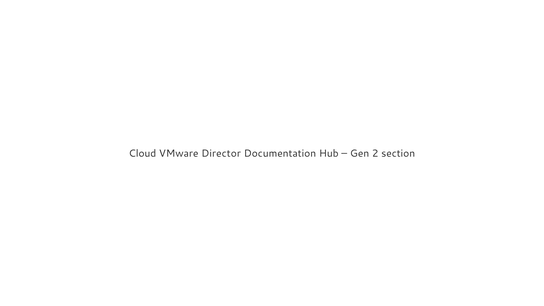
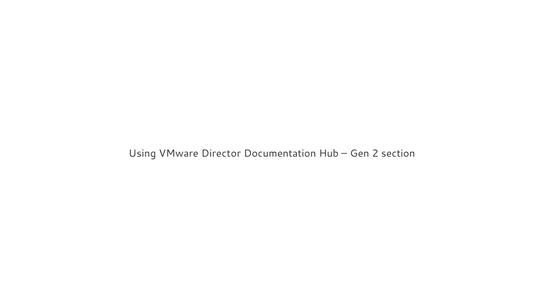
Cloud: Cloud -> Using
